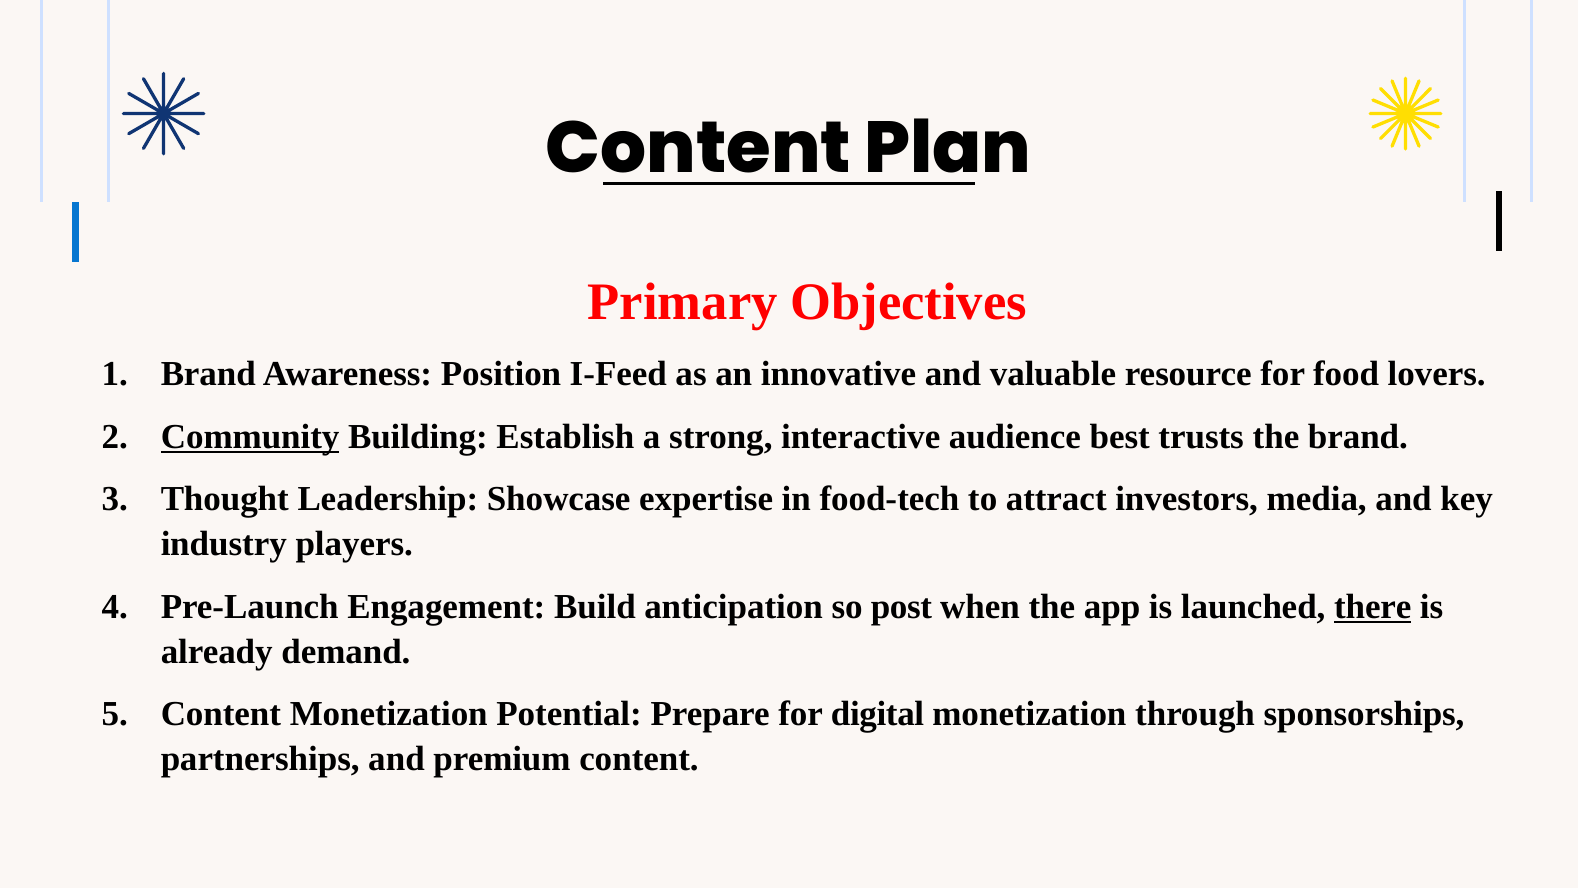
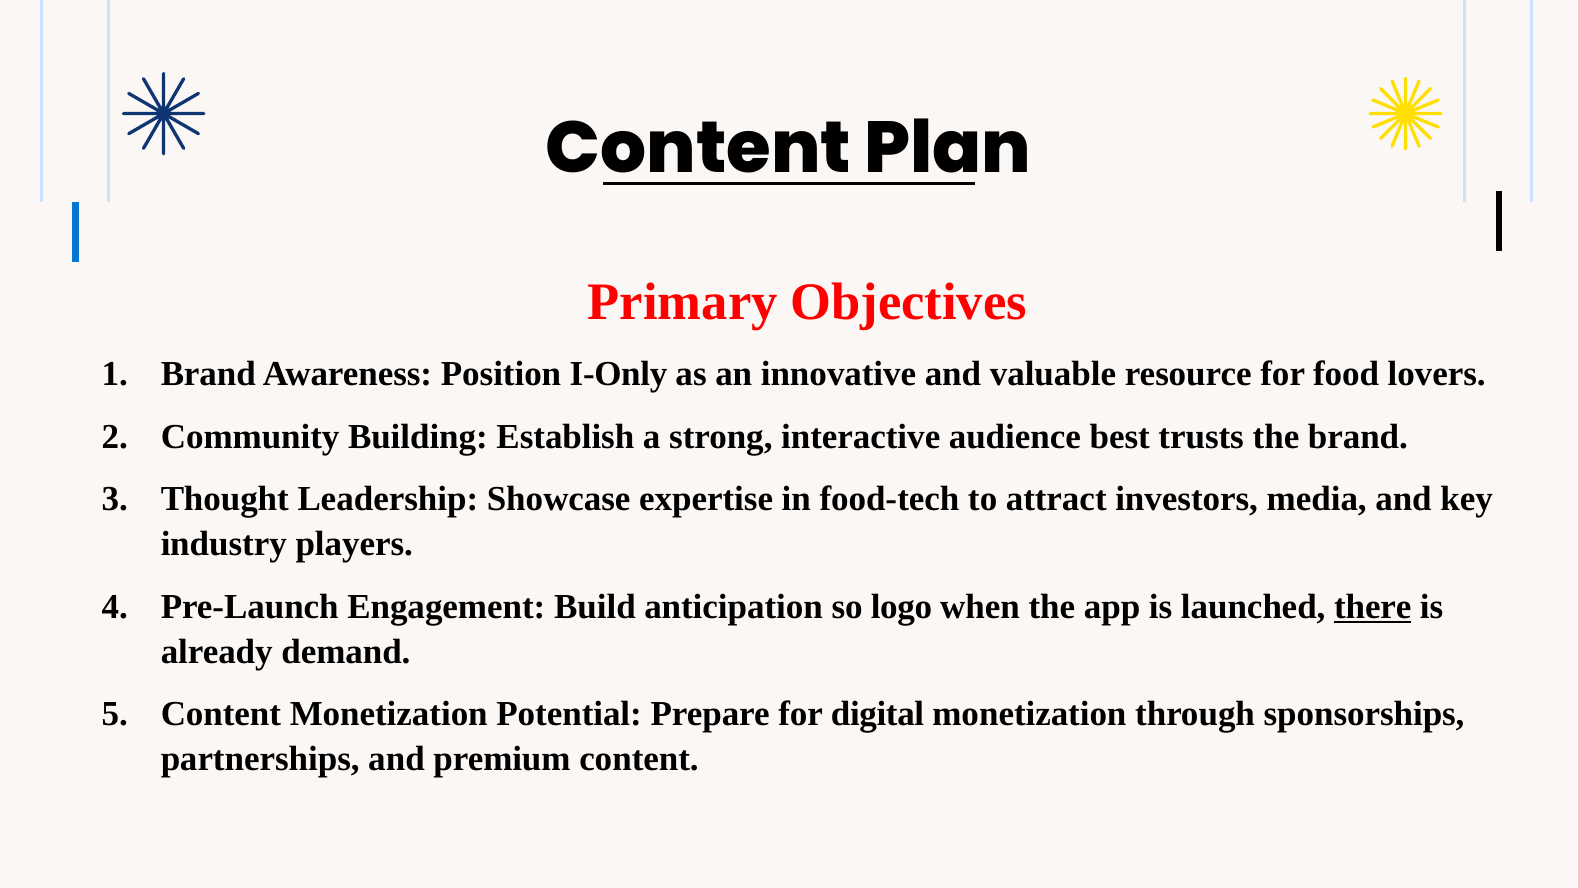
I-Feed: I-Feed -> I-Only
Community underline: present -> none
post: post -> logo
